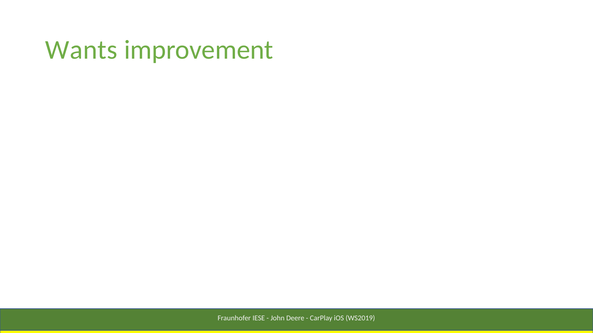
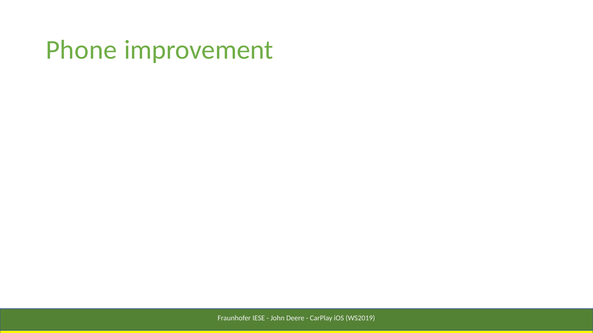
Wants: Wants -> Phone
